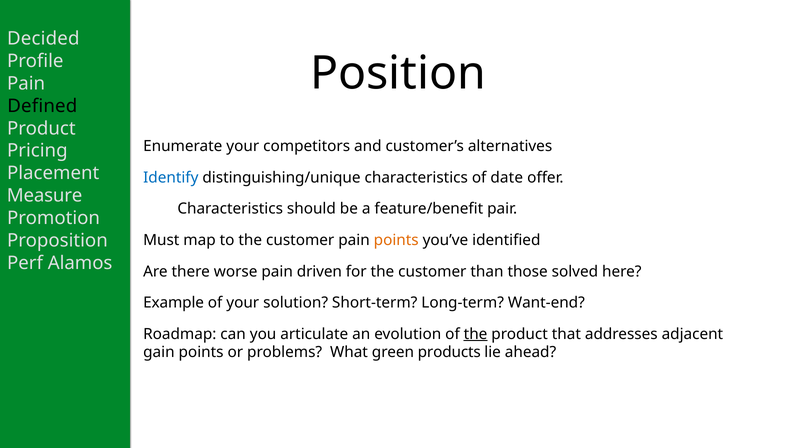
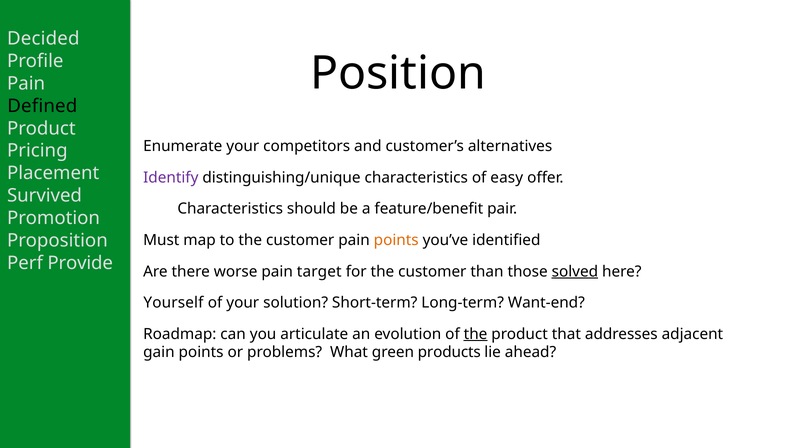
Identify colour: blue -> purple
date: date -> easy
Measure: Measure -> Survived
Alamos: Alamos -> Provide
driven: driven -> target
solved underline: none -> present
Example: Example -> Yourself
